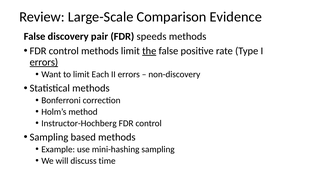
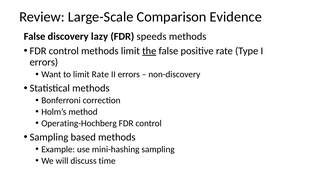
pair: pair -> lazy
errors at (44, 62) underline: present -> none
limit Each: Each -> Rate
Instructor-Hochberg: Instructor-Hochberg -> Operating-Hochberg
